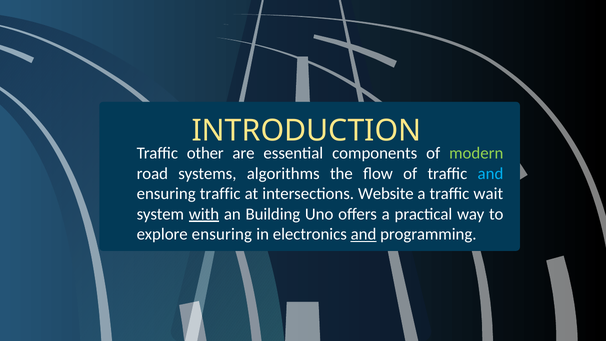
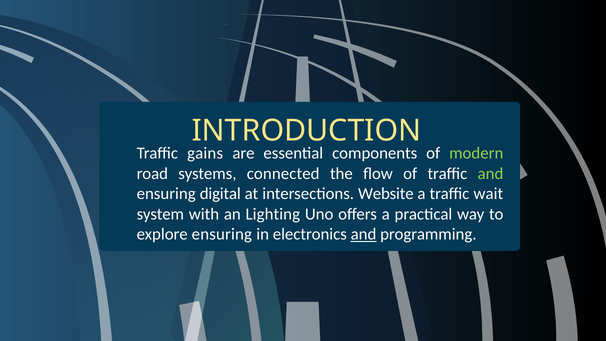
other: other -> gains
algorithms: algorithms -> connected
and at (490, 174) colour: light blue -> light green
ensuring traffic: traffic -> digital
with underline: present -> none
Building: Building -> Lighting
